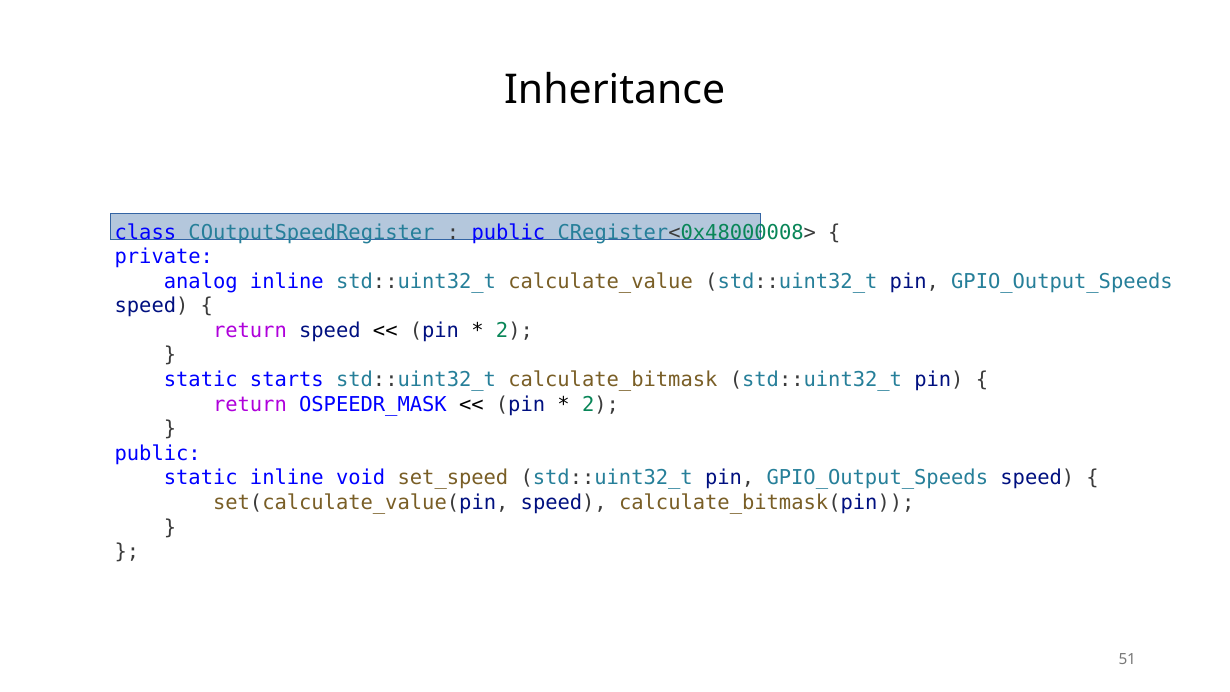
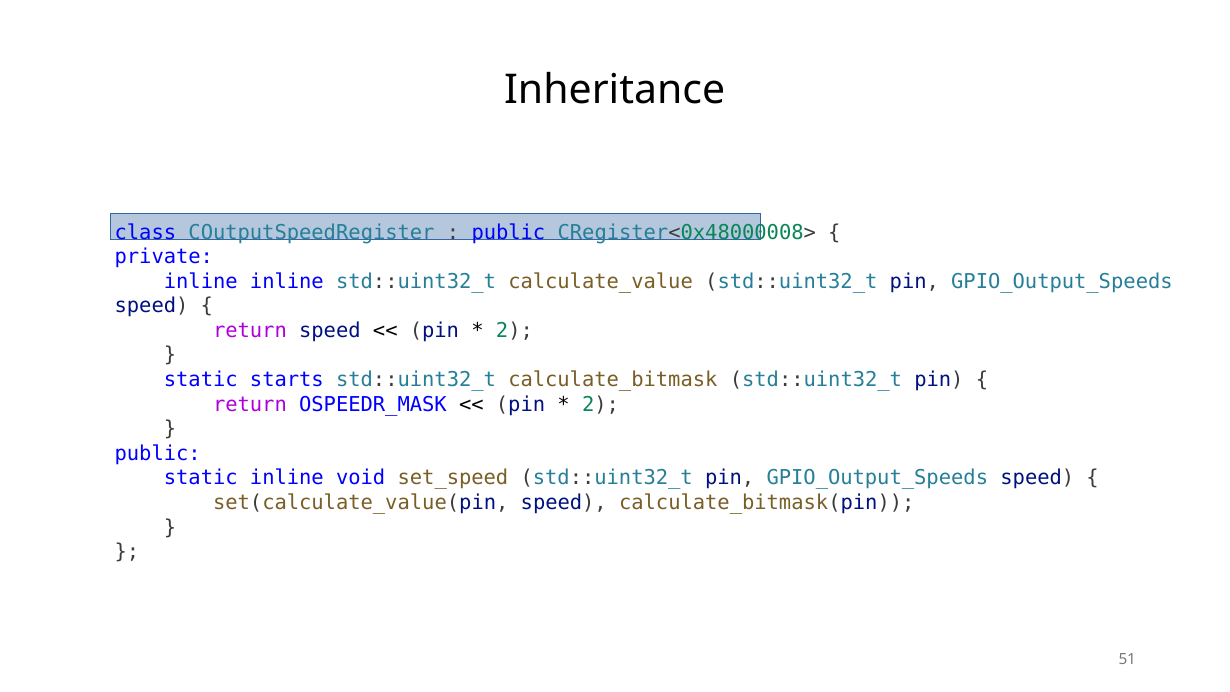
analog at (201, 281): analog -> inline
